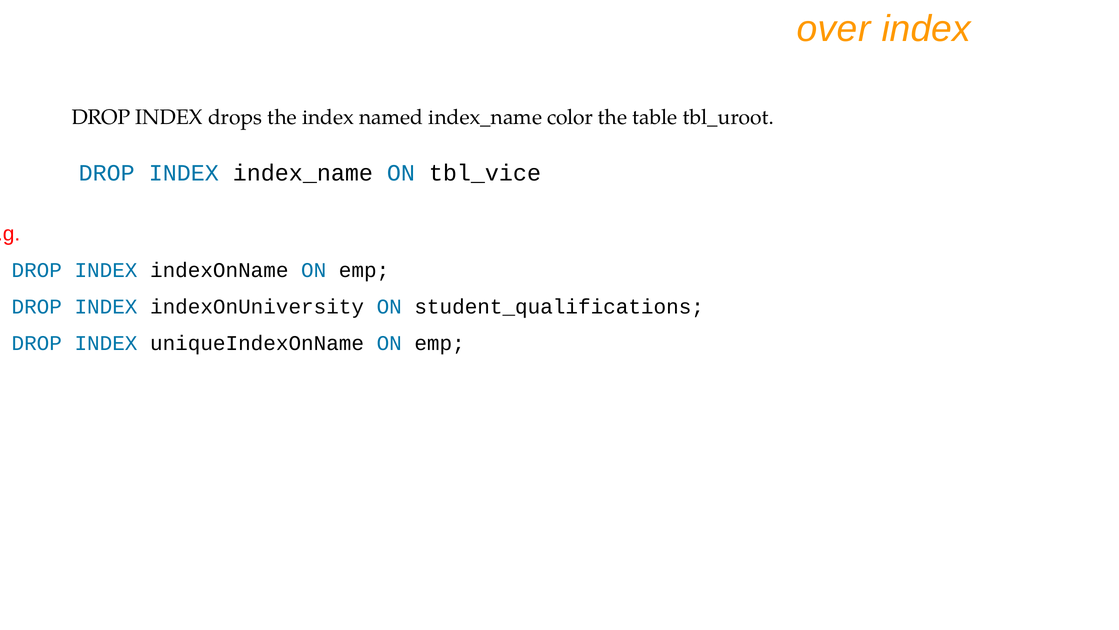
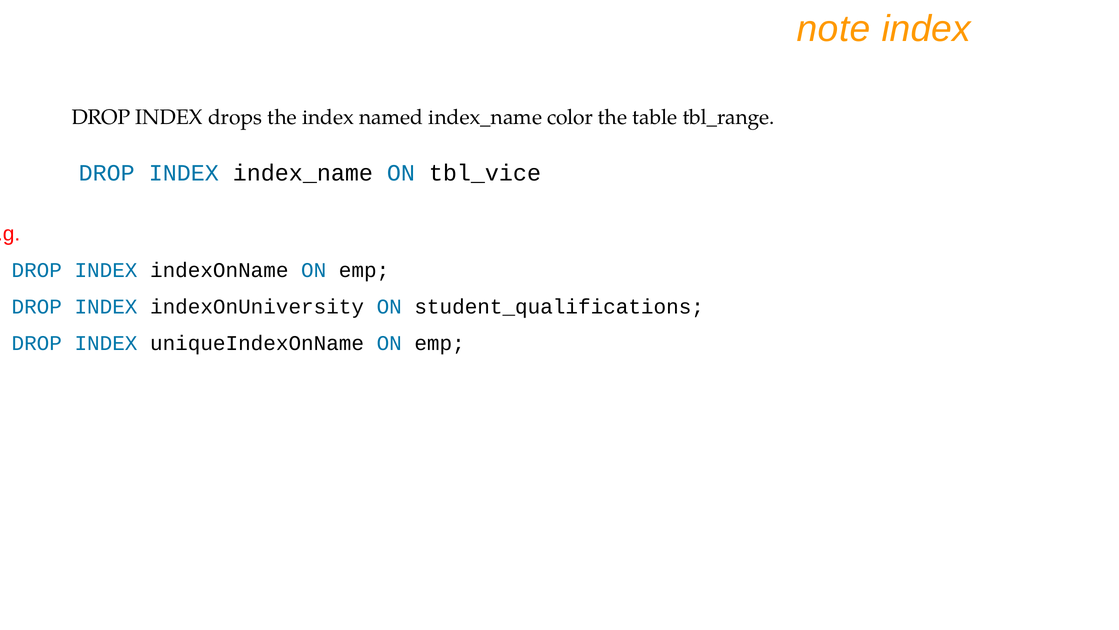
over: over -> note
tbl_uroot: tbl_uroot -> tbl_range
